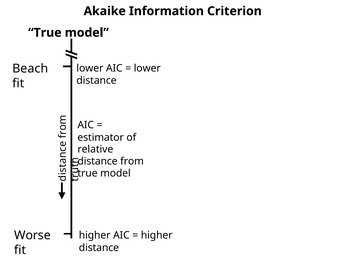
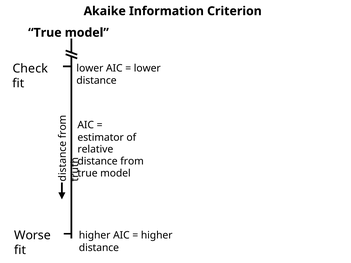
Beach: Beach -> Check
